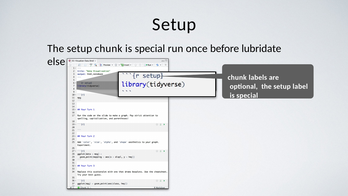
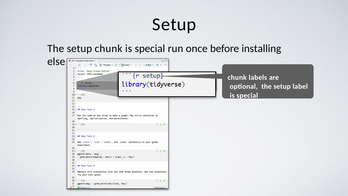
lubridate: lubridate -> installing
